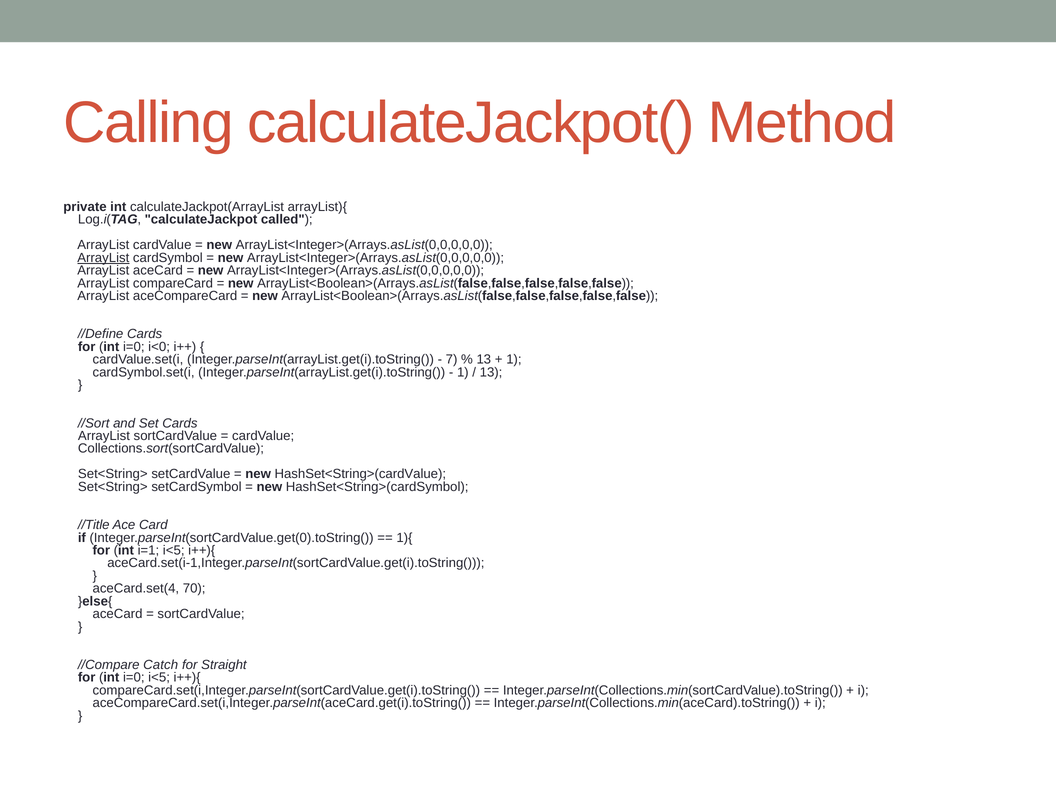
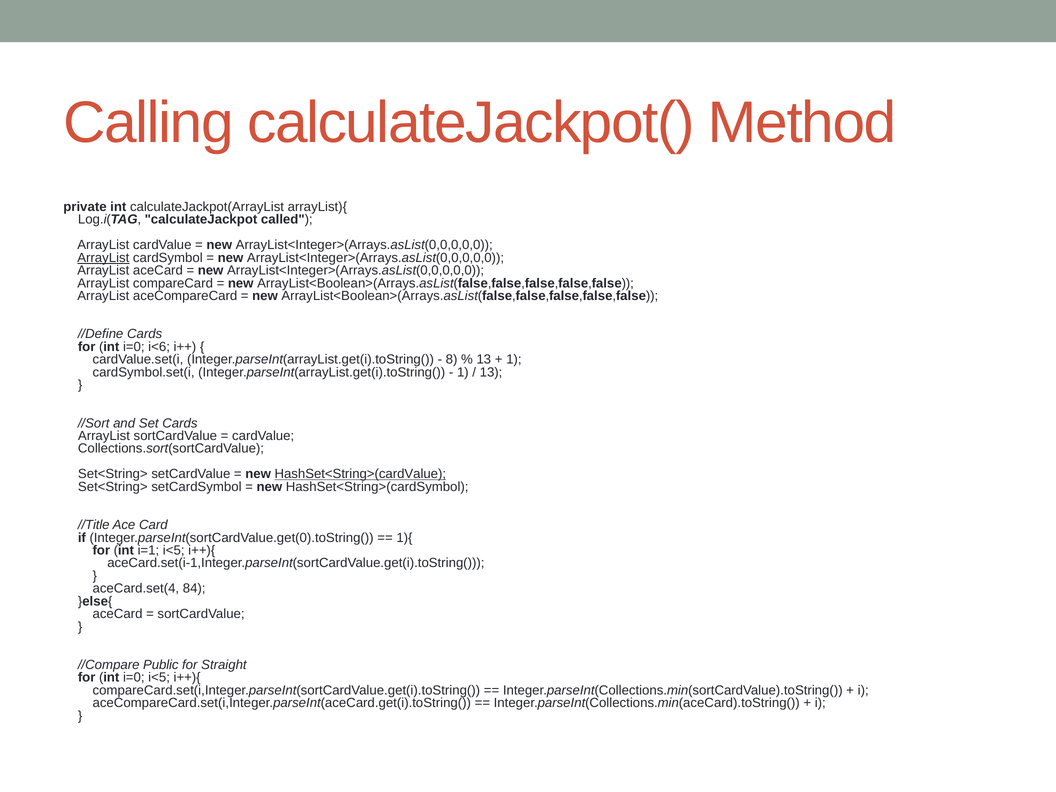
i<0: i<0 -> i<6
7: 7 -> 8
HashSet<String>(cardValue underline: none -> present
70: 70 -> 84
Catch: Catch -> Public
